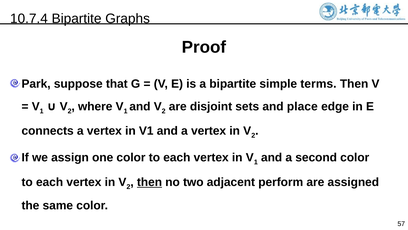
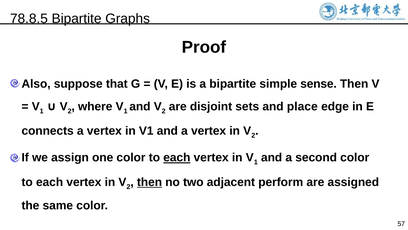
10.7.4: 10.7.4 -> 78.8.5
Park: Park -> Also
terms: terms -> sense
each at (177, 157) underline: none -> present
